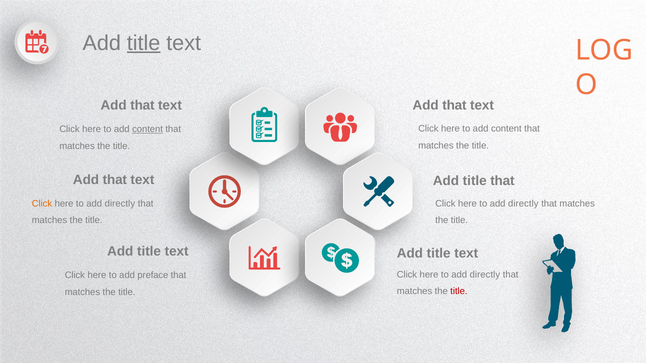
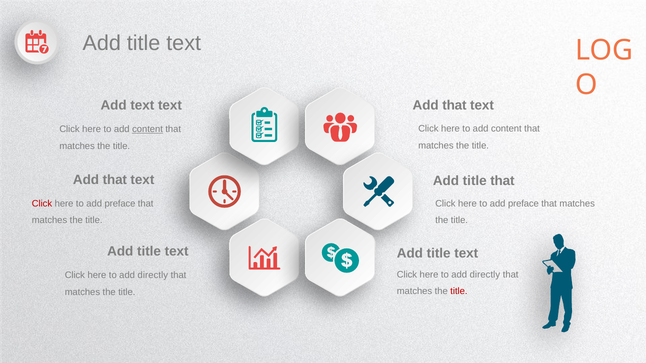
title at (144, 43) underline: present -> none
that at (142, 106): that -> text
Click at (42, 204) colour: orange -> red
directly at (120, 204): directly -> preface
directly at (523, 204): directly -> preface
preface at (153, 276): preface -> directly
